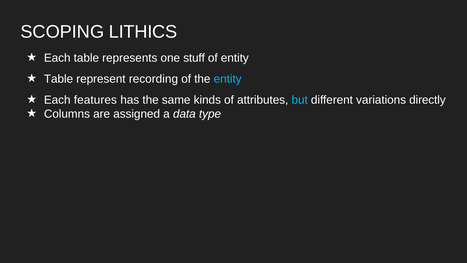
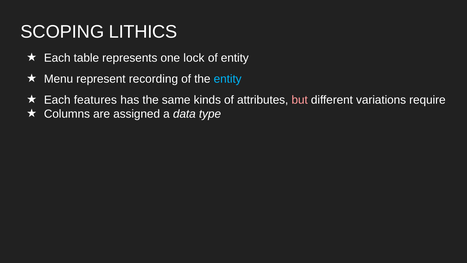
stuff: stuff -> lock
Table at (59, 79): Table -> Menu
but colour: light blue -> pink
directly: directly -> require
